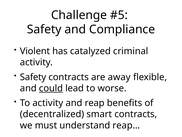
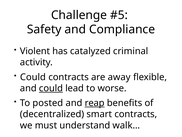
Safety at (33, 77): Safety -> Could
To activity: activity -> posted
reap underline: none -> present
reap…: reap… -> walk…
